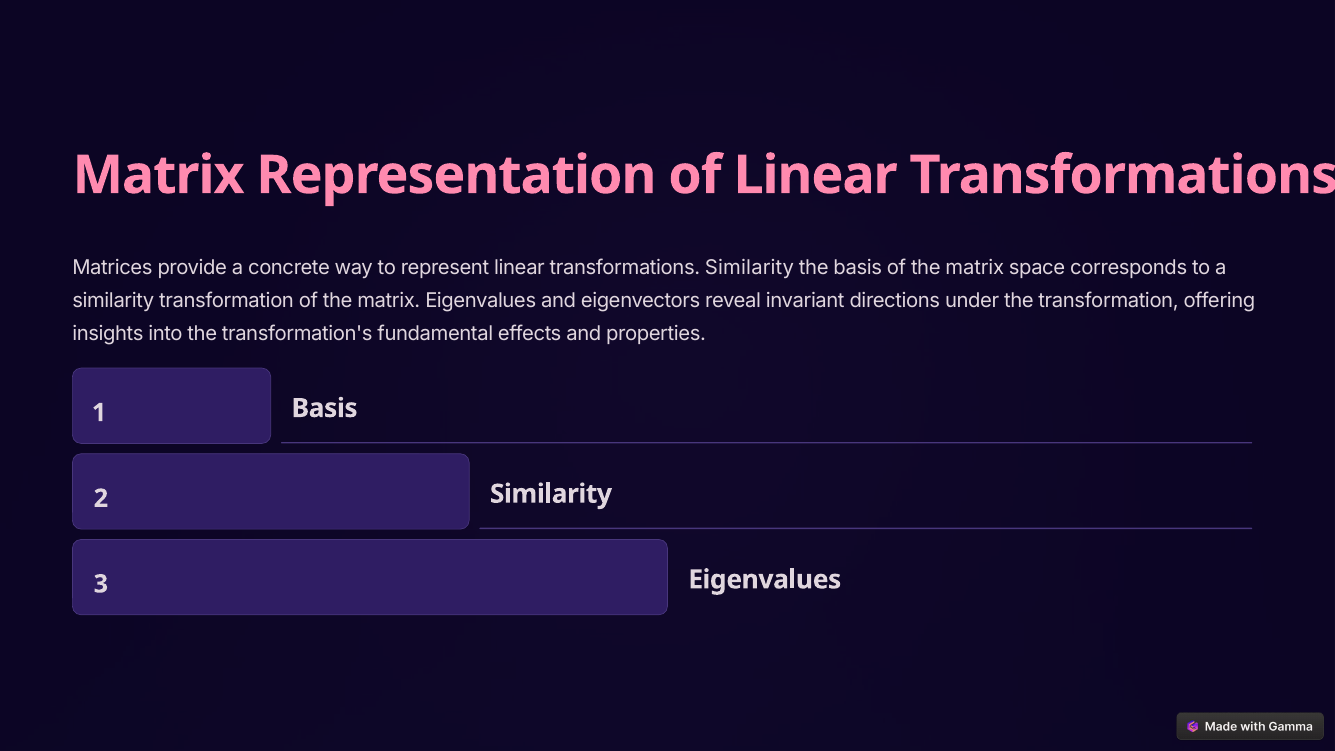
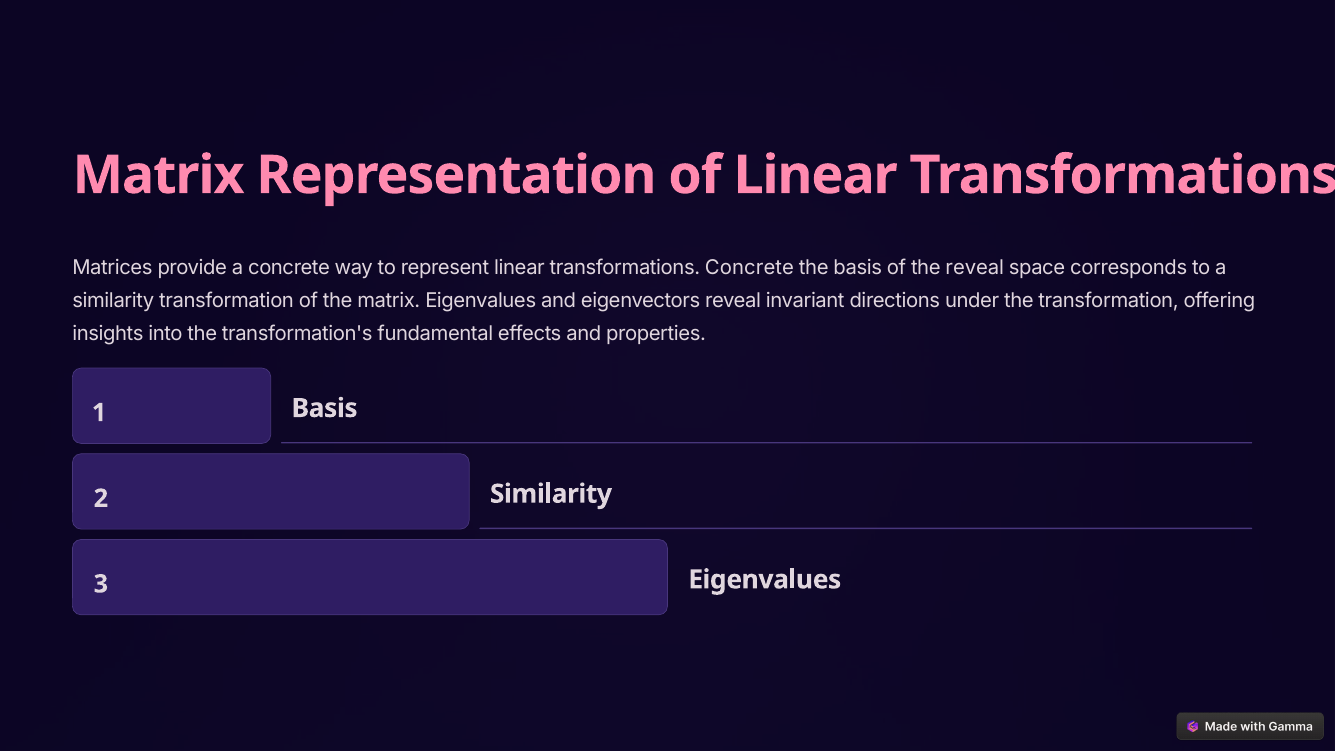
transformations Similarity: Similarity -> Concrete
basis of the matrix: matrix -> reveal
